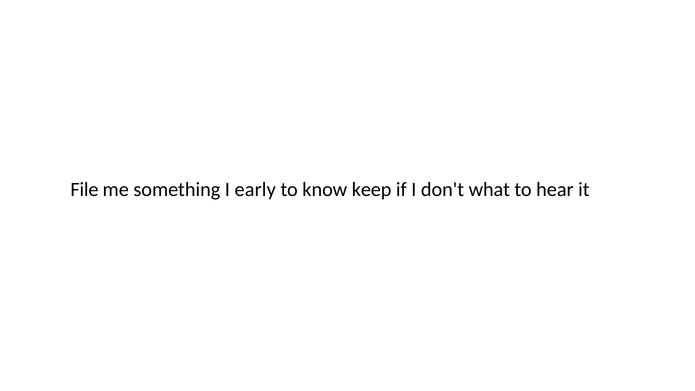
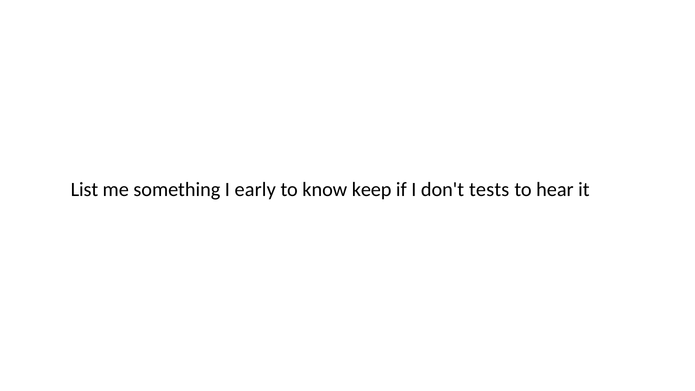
File: File -> List
what: what -> tests
